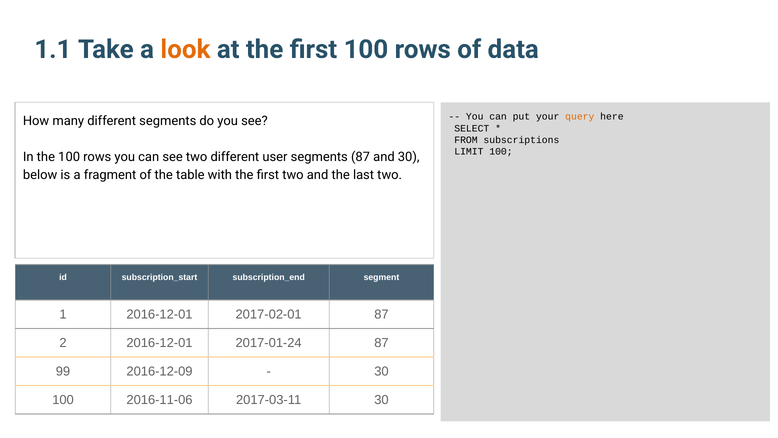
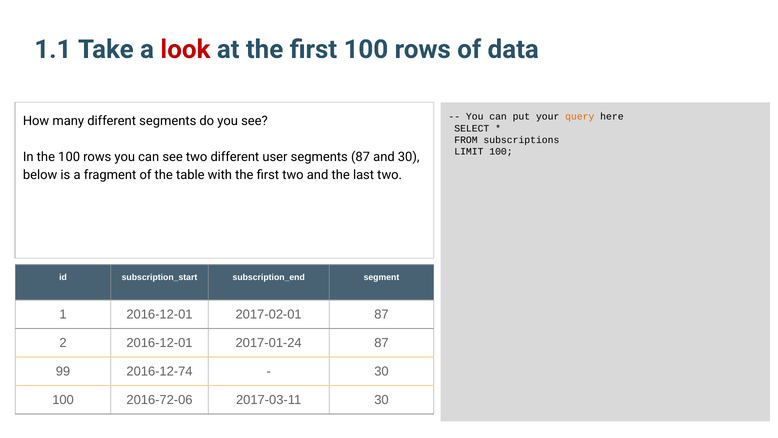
look colour: orange -> red
2016-12-09: 2016-12-09 -> 2016-12-74
2016-11-06: 2016-11-06 -> 2016-72-06
